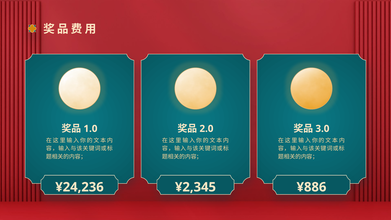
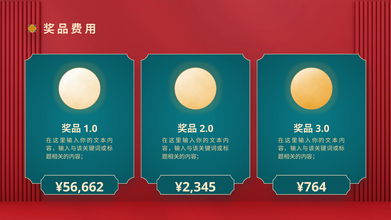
¥24,236: ¥24,236 -> ¥56,662
¥886: ¥886 -> ¥764
